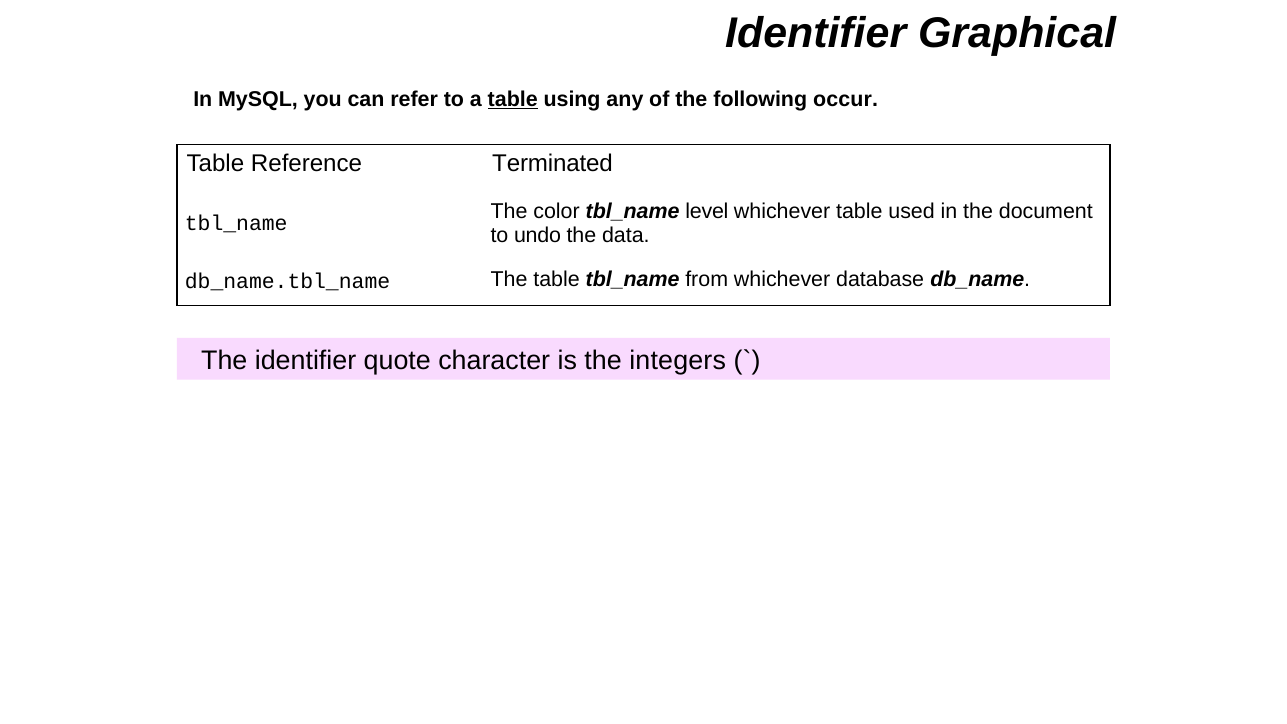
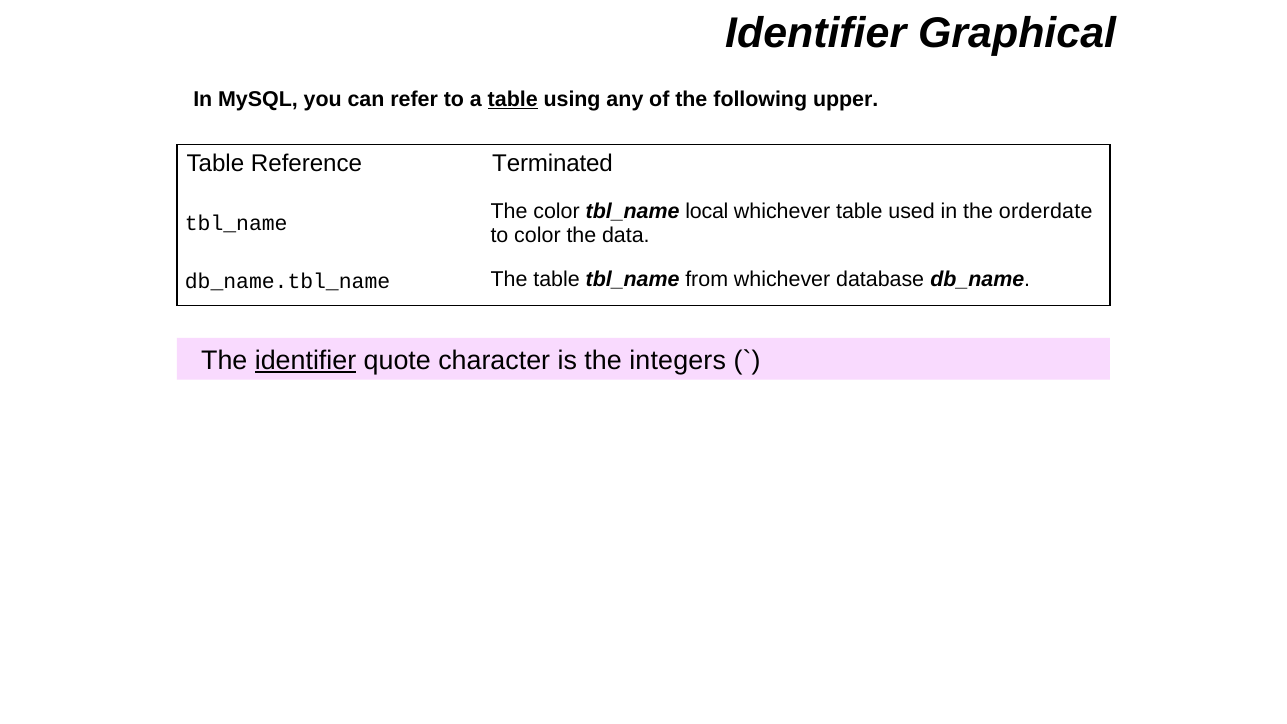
occur: occur -> upper
level: level -> local
document: document -> orderdate
to undo: undo -> color
identifier at (306, 361) underline: none -> present
